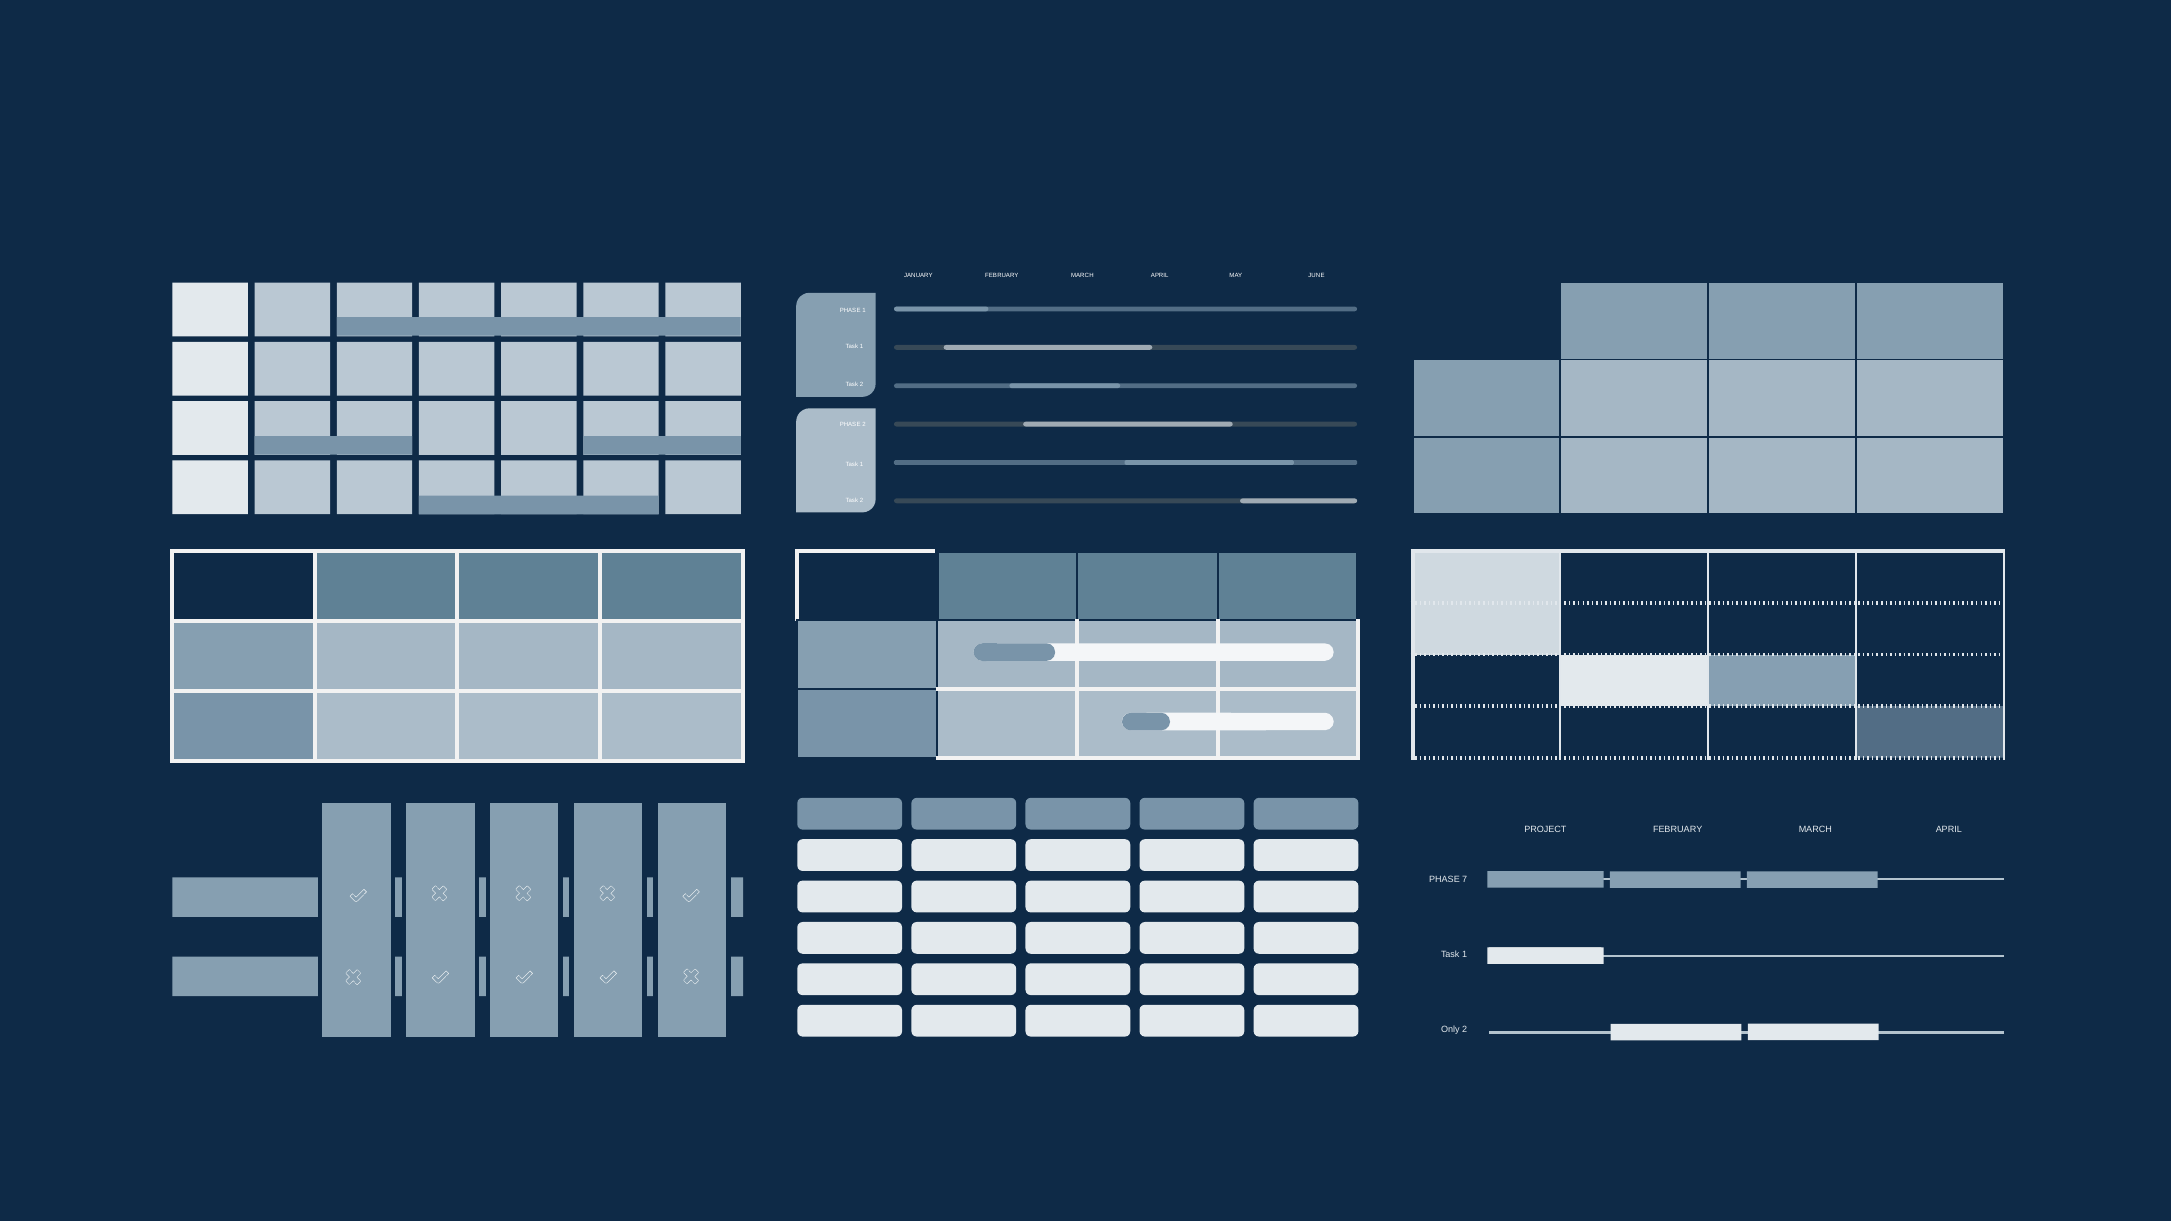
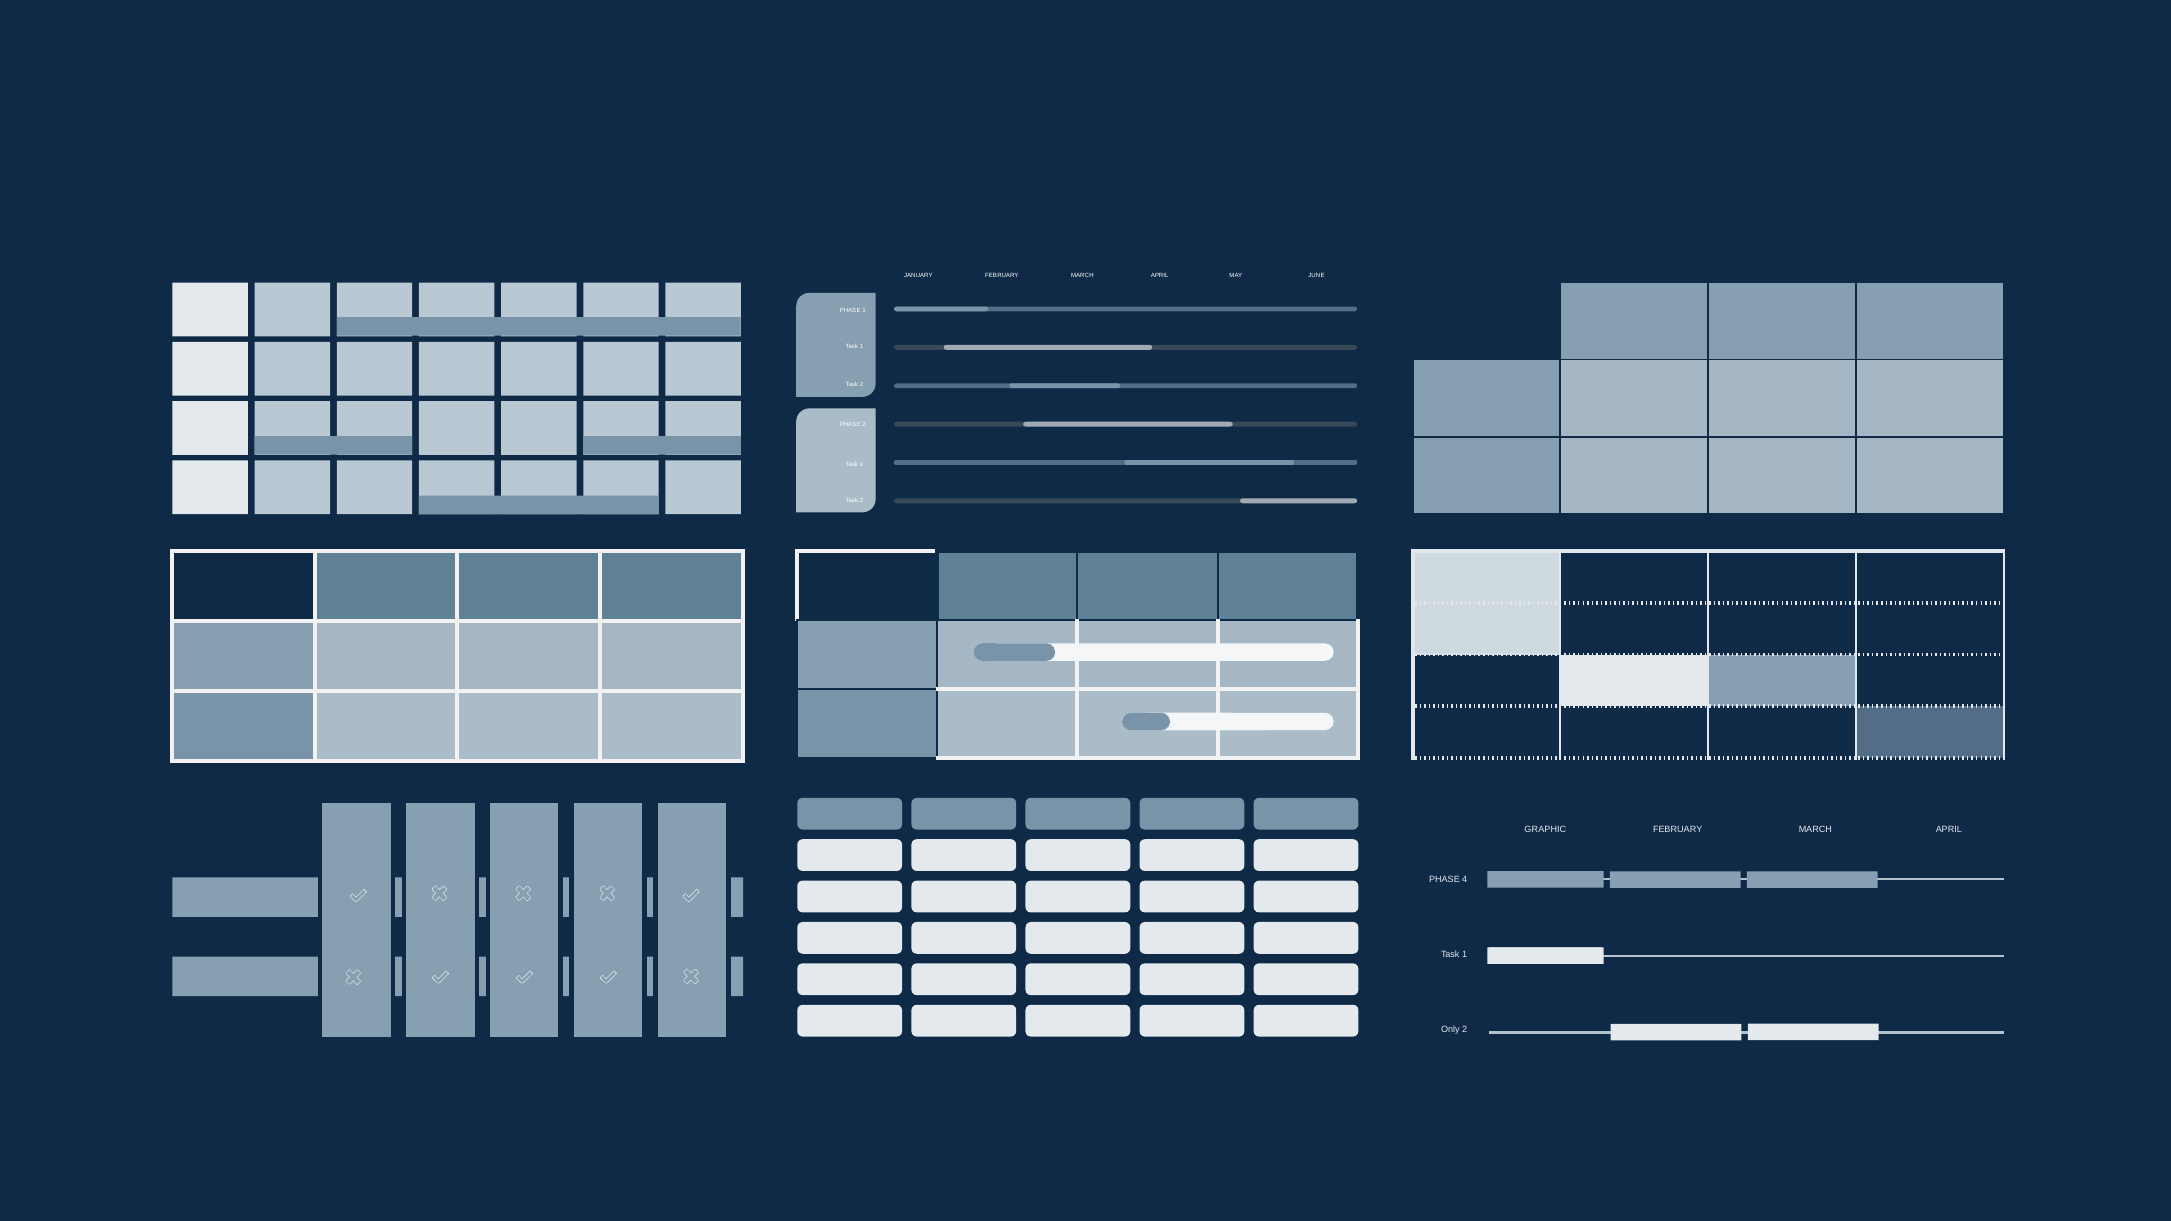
PROJECT: PROJECT -> GRAPHIC
7: 7 -> 4
